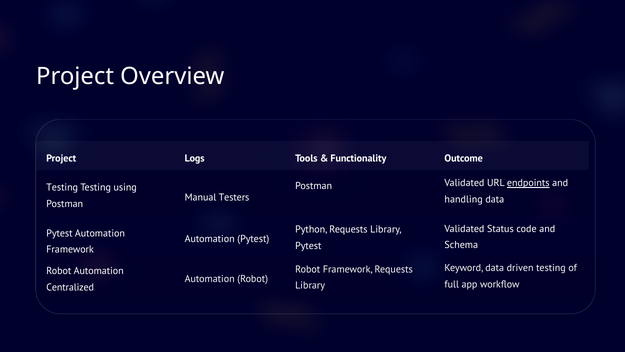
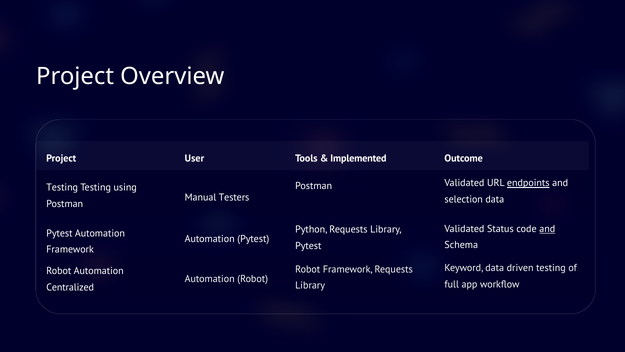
Logs: Logs -> User
Functionality: Functionality -> Implemented
handling: handling -> selection
and at (547, 229) underline: none -> present
